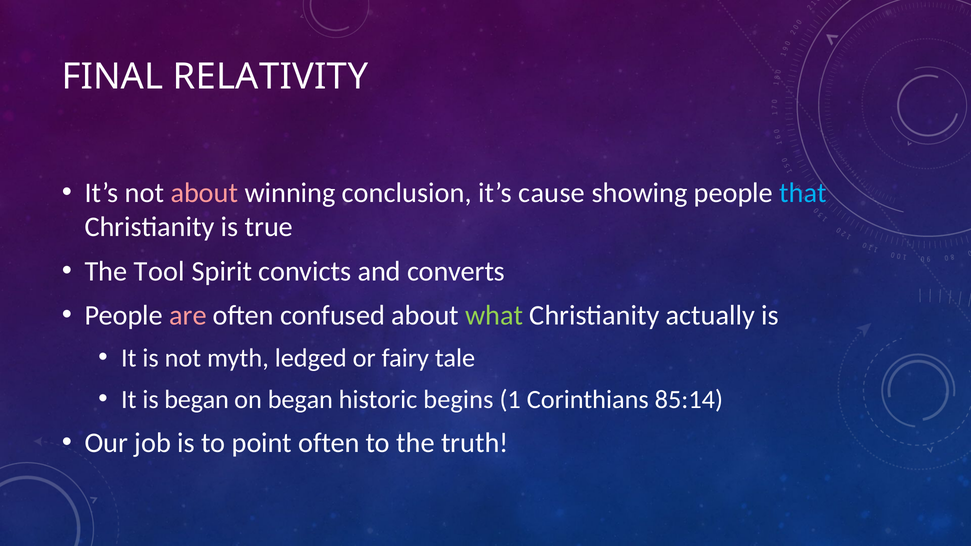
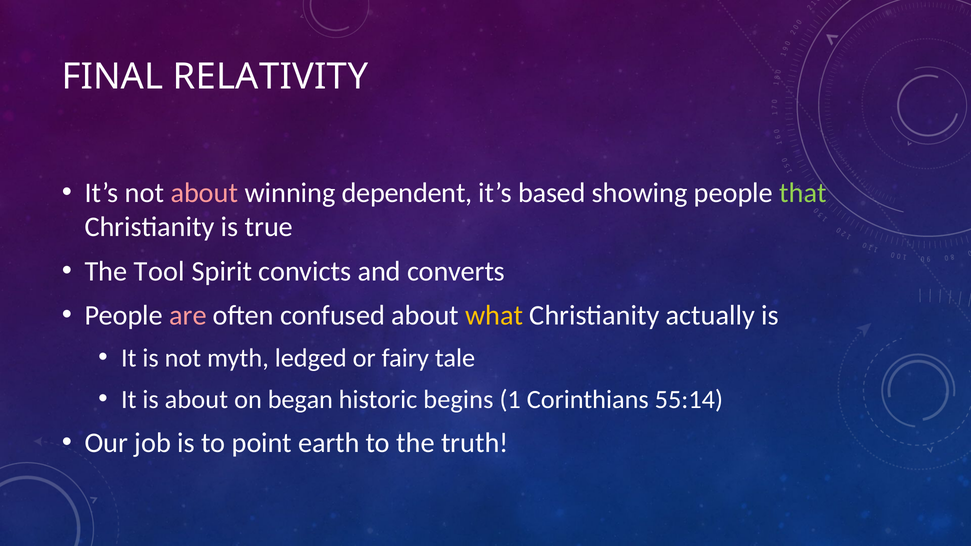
conclusion: conclusion -> dependent
cause: cause -> based
that colour: light blue -> light green
what colour: light green -> yellow
is began: began -> about
85:14: 85:14 -> 55:14
point often: often -> earth
